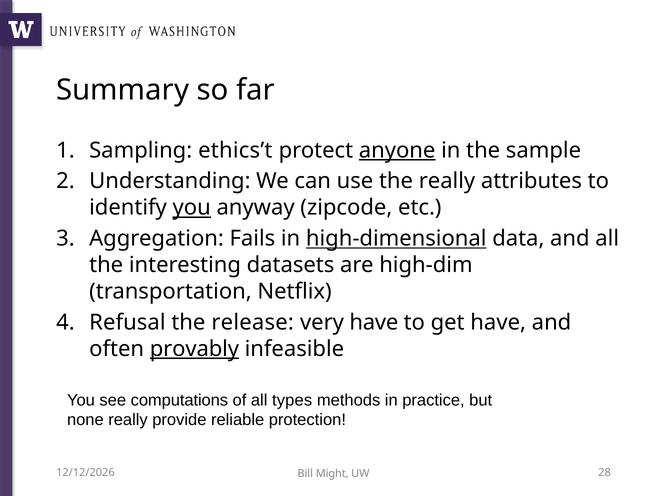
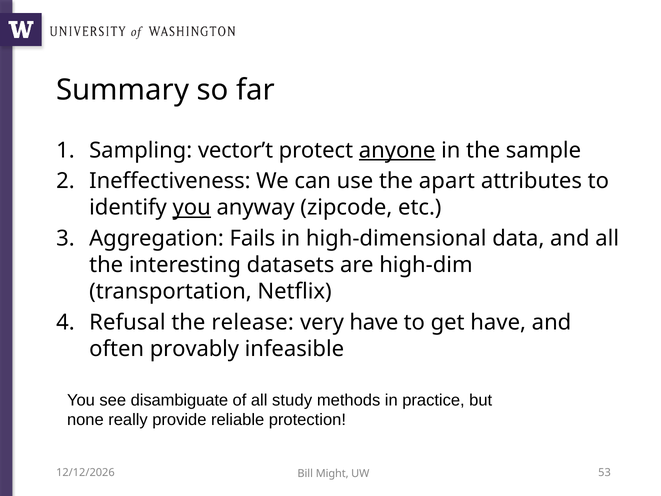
ethics’t: ethics’t -> vector’t
Understanding: Understanding -> Ineffectiveness
the really: really -> apart
high-dimensional underline: present -> none
provably underline: present -> none
computations: computations -> disambiguate
types: types -> study
28: 28 -> 53
